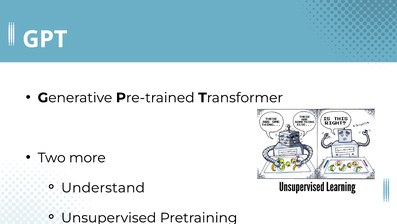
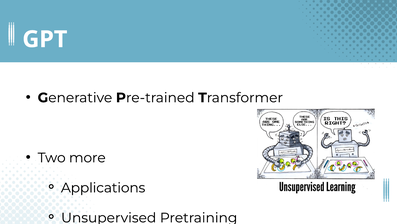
Understand: Understand -> Applications
